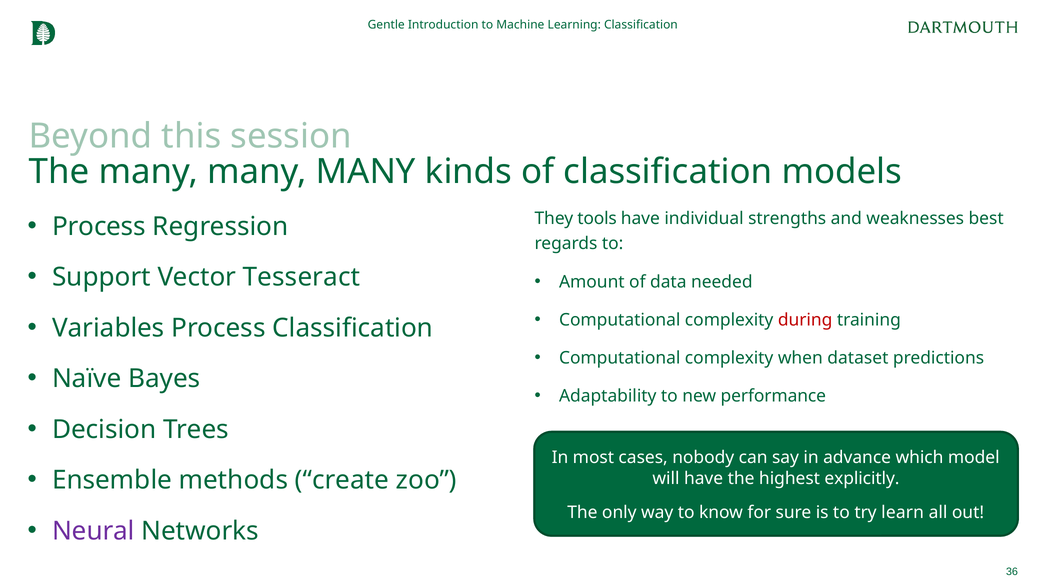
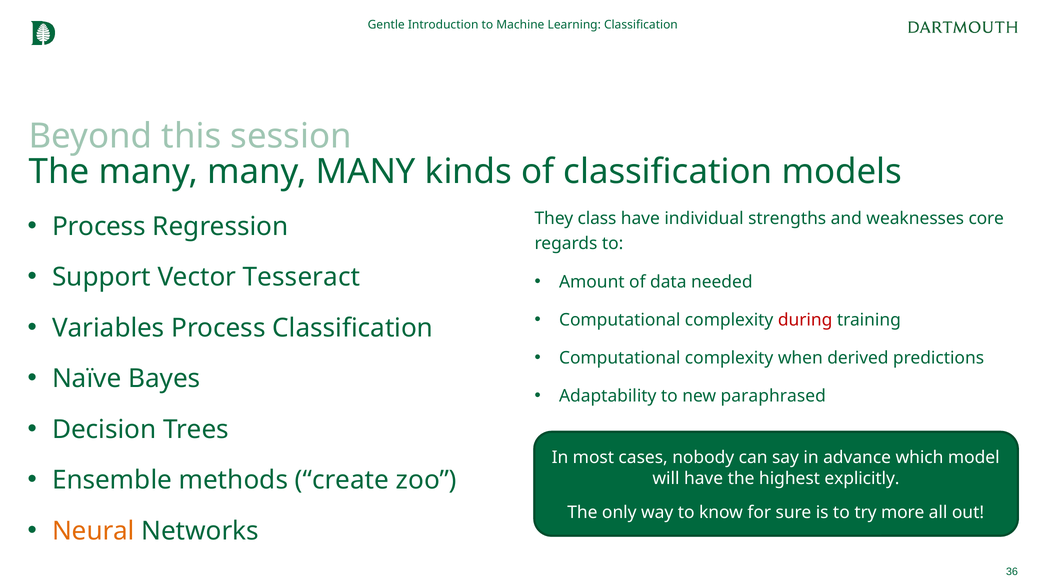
tools: tools -> class
best: best -> core
dataset: dataset -> derived
performance: performance -> paraphrased
learn: learn -> more
Neural colour: purple -> orange
